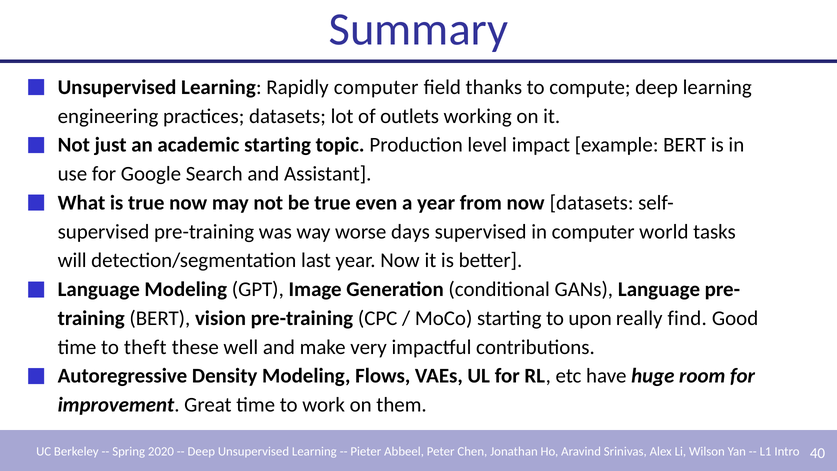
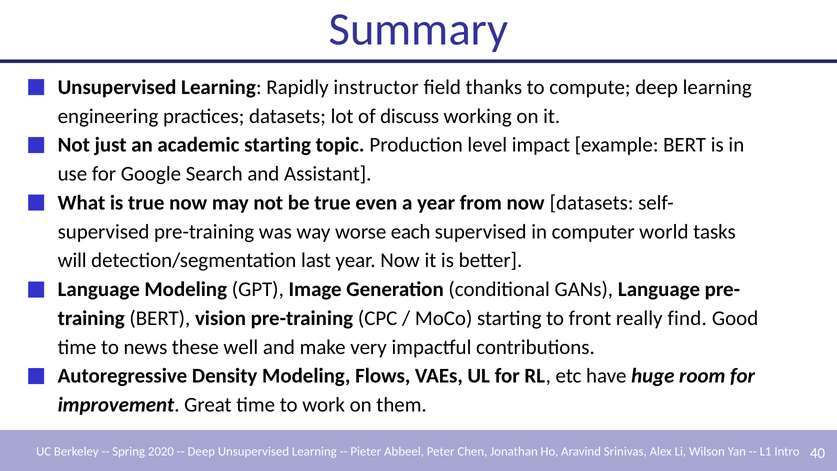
Rapidly computer: computer -> instructor
outlets: outlets -> discuss
days: days -> each
upon: upon -> front
theft: theft -> news
